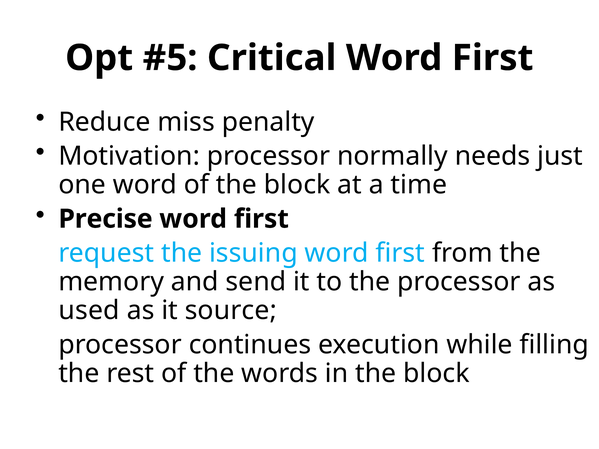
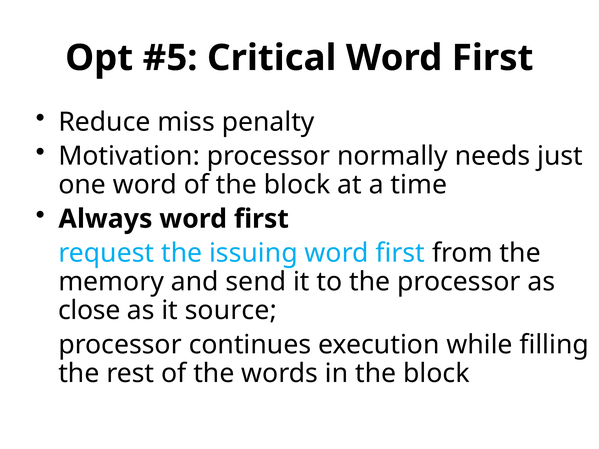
Precise: Precise -> Always
used: used -> close
